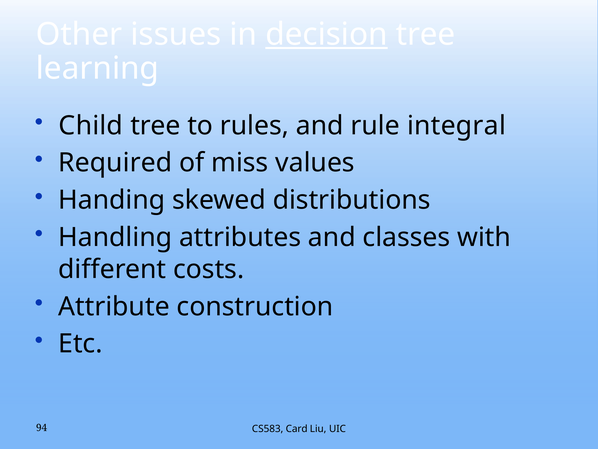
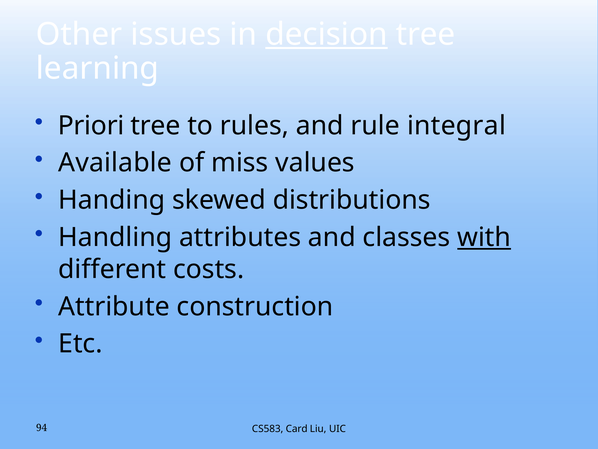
Child: Child -> Priori
Required: Required -> Available
with underline: none -> present
